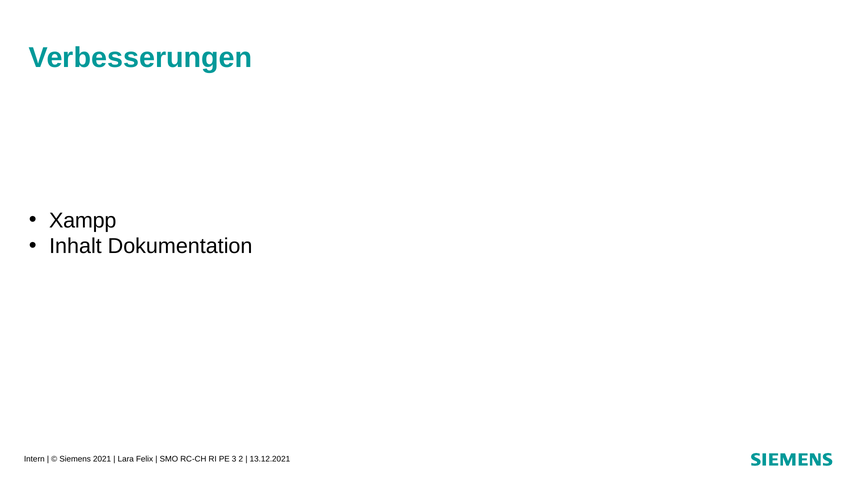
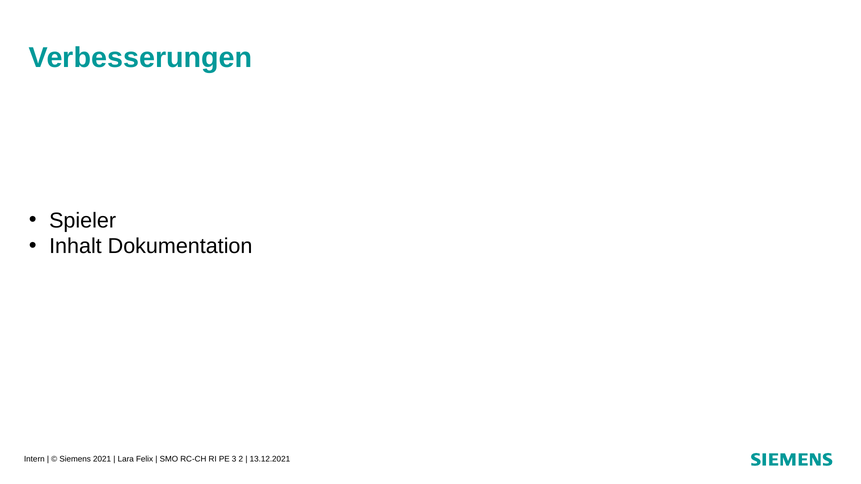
Xampp: Xampp -> Spieler
